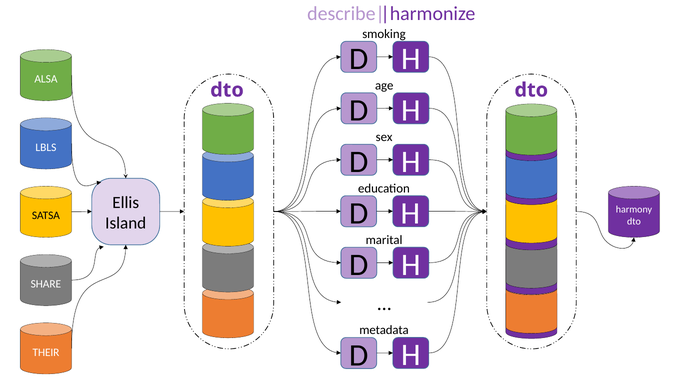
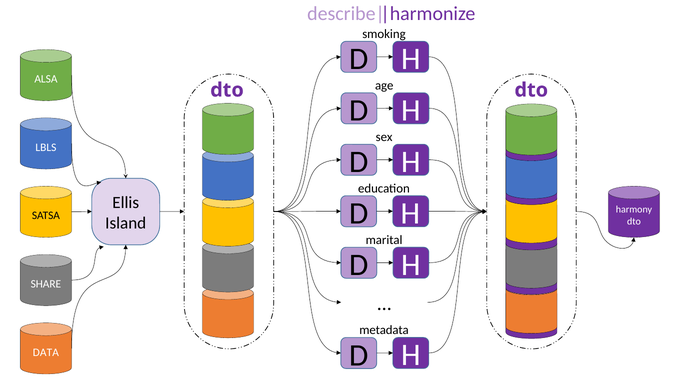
THEIR: THEIR -> DATA
